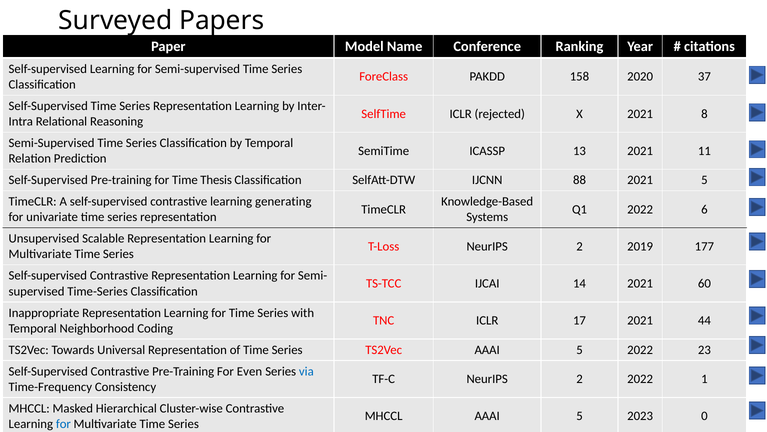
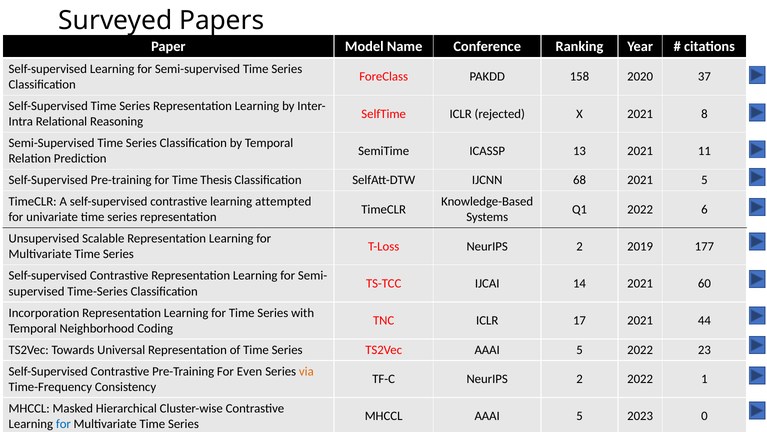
88: 88 -> 68
generating: generating -> attempted
Inappropriate: Inappropriate -> Incorporation
via colour: blue -> orange
